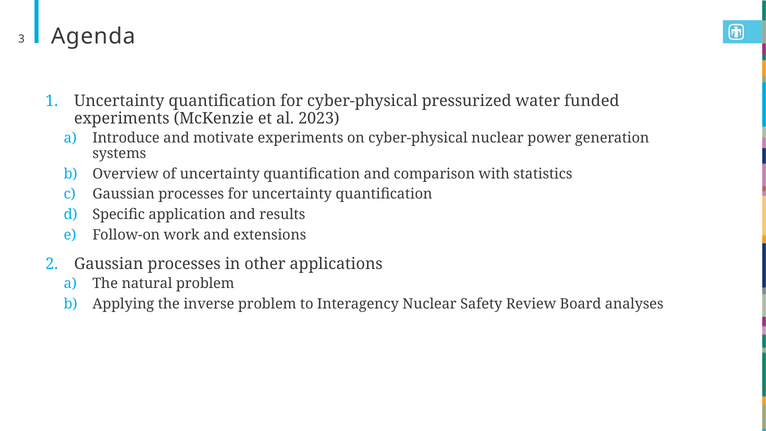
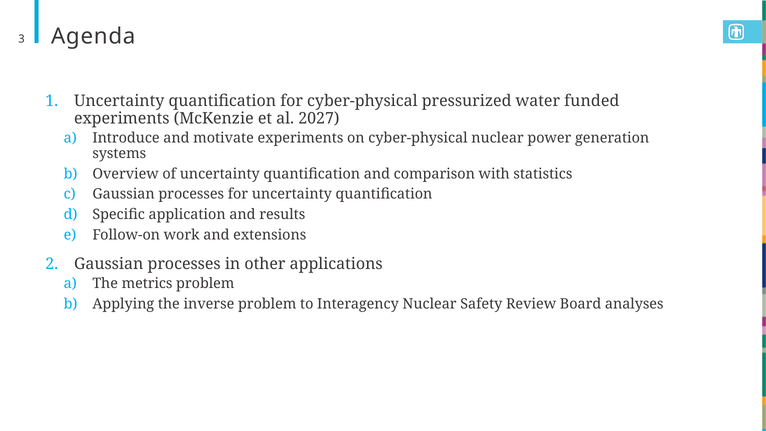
2023: 2023 -> 2027
natural: natural -> metrics
